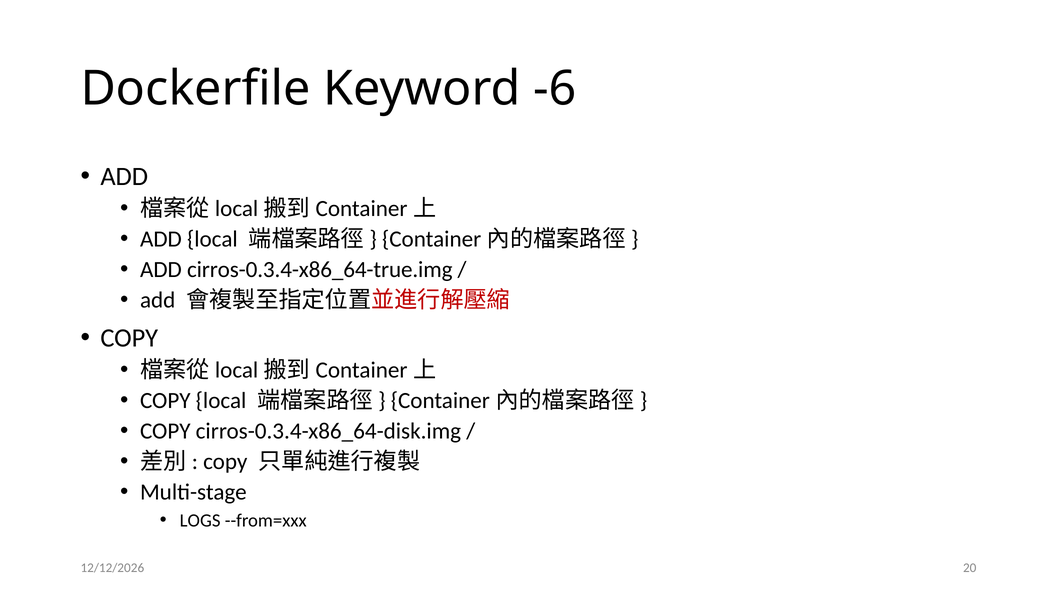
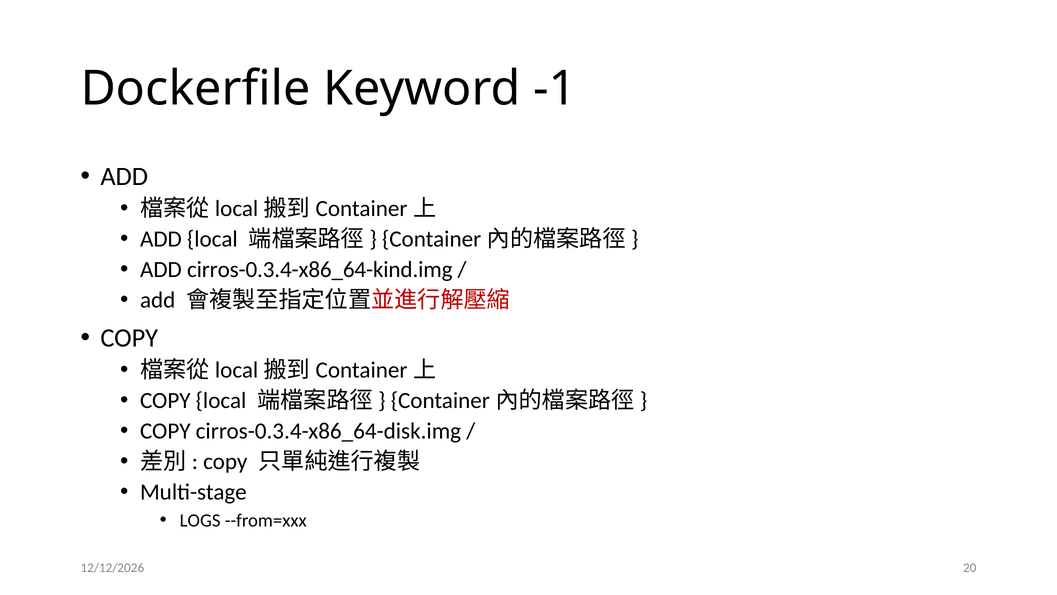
-6: -6 -> -1
cirros-0.3.4-x86_64-true.img: cirros-0.3.4-x86_64-true.img -> cirros-0.3.4-x86_64-kind.img
